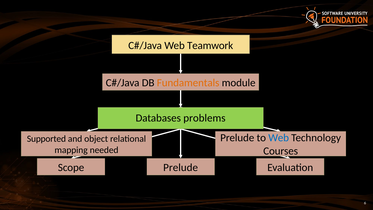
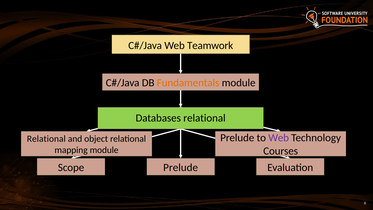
Databases problems: problems -> relational
Web at (279, 138) colour: blue -> purple
Supported at (46, 139): Supported -> Relational
mapping needed: needed -> module
